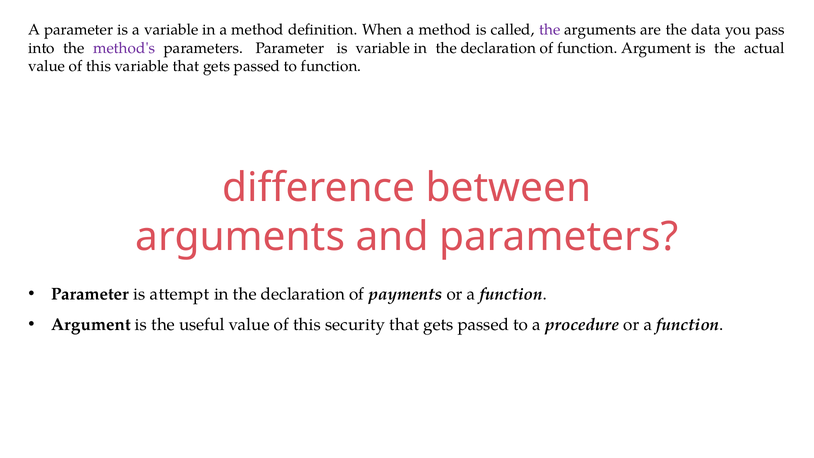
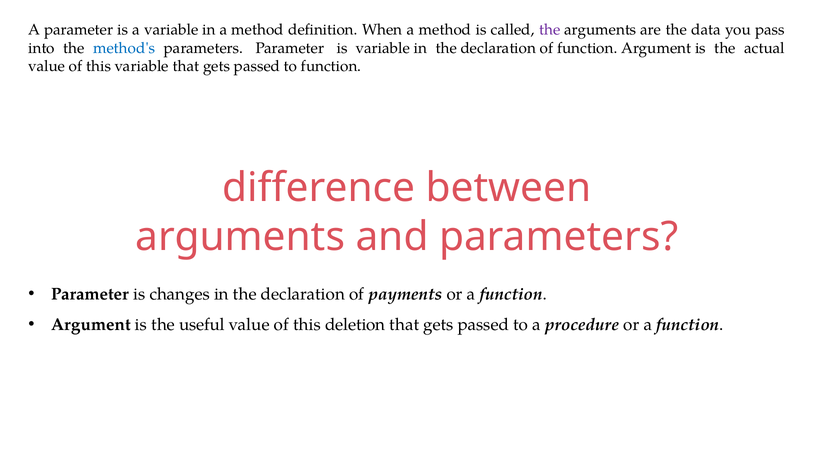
method's colour: purple -> blue
attempt: attempt -> changes
security: security -> deletion
